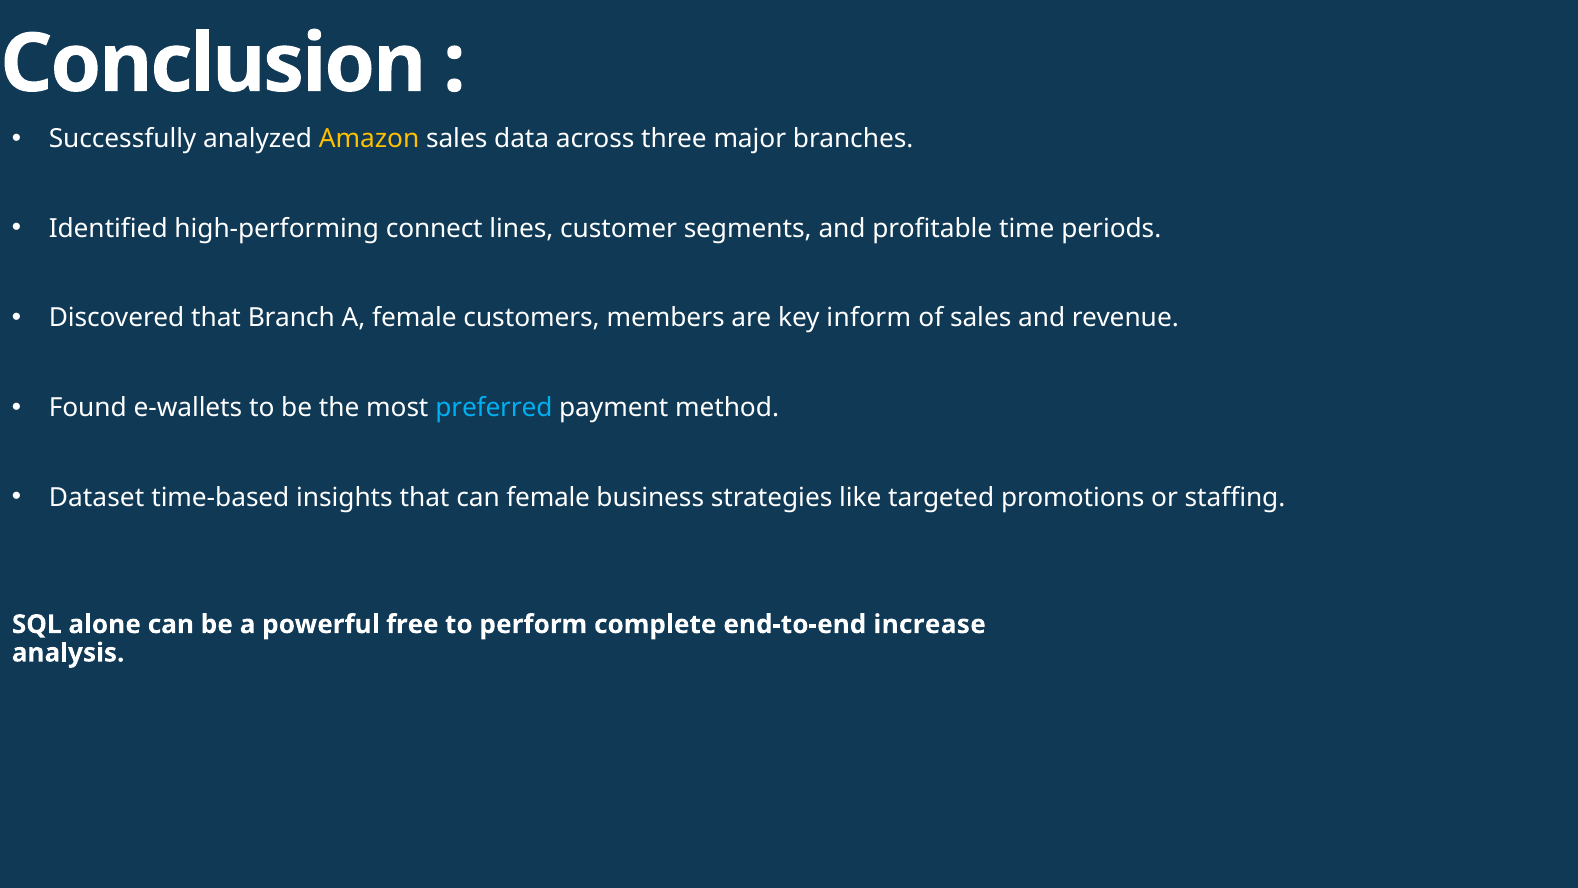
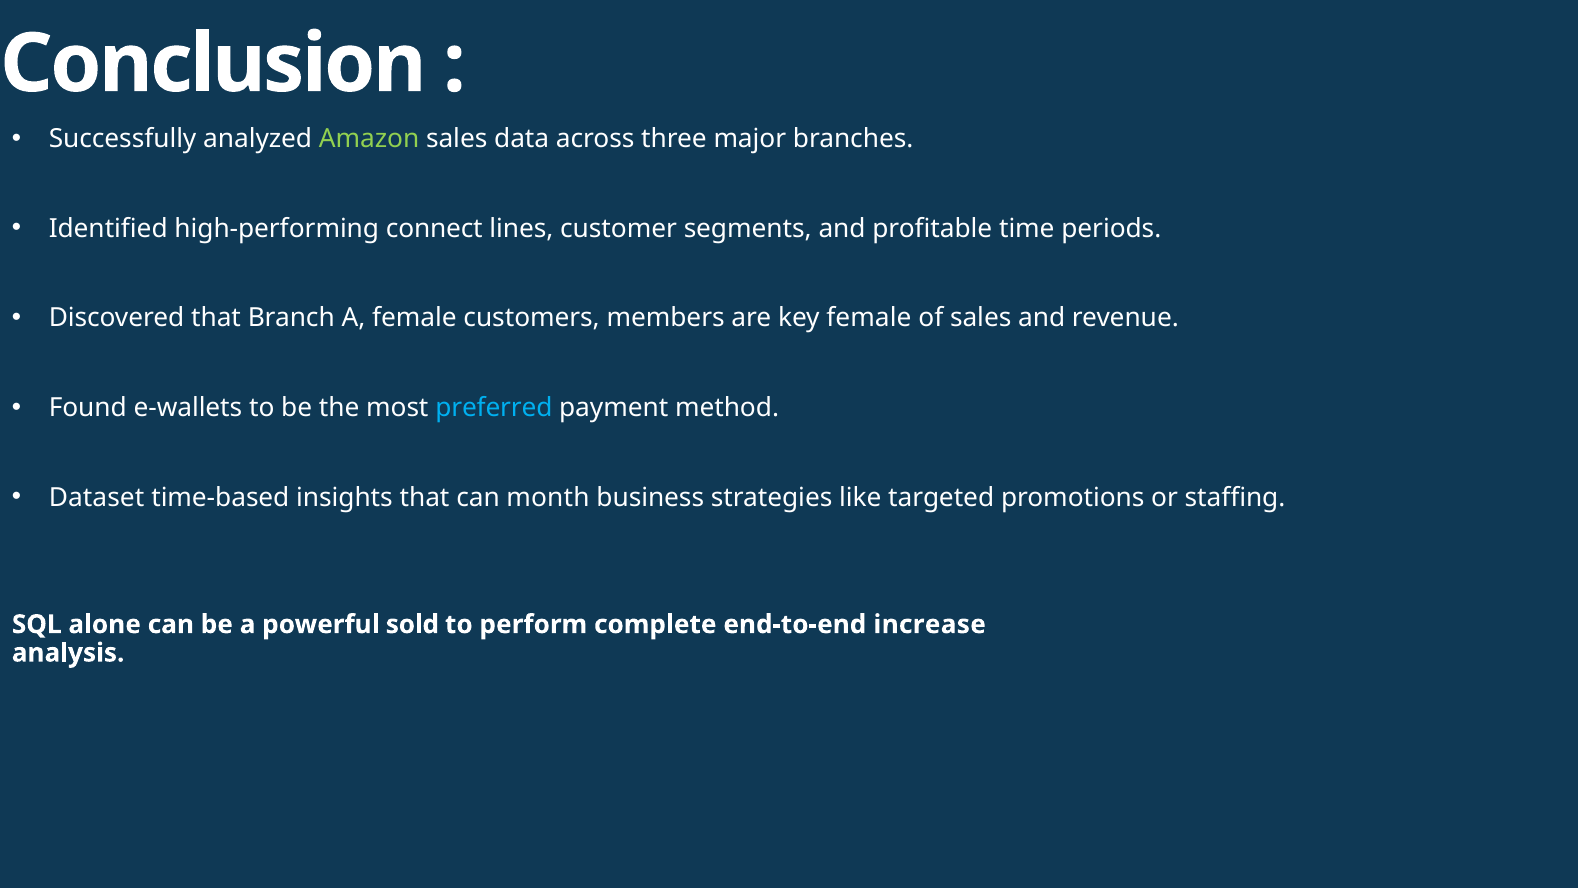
Amazon colour: yellow -> light green
key inform: inform -> female
can female: female -> month
free: free -> sold
